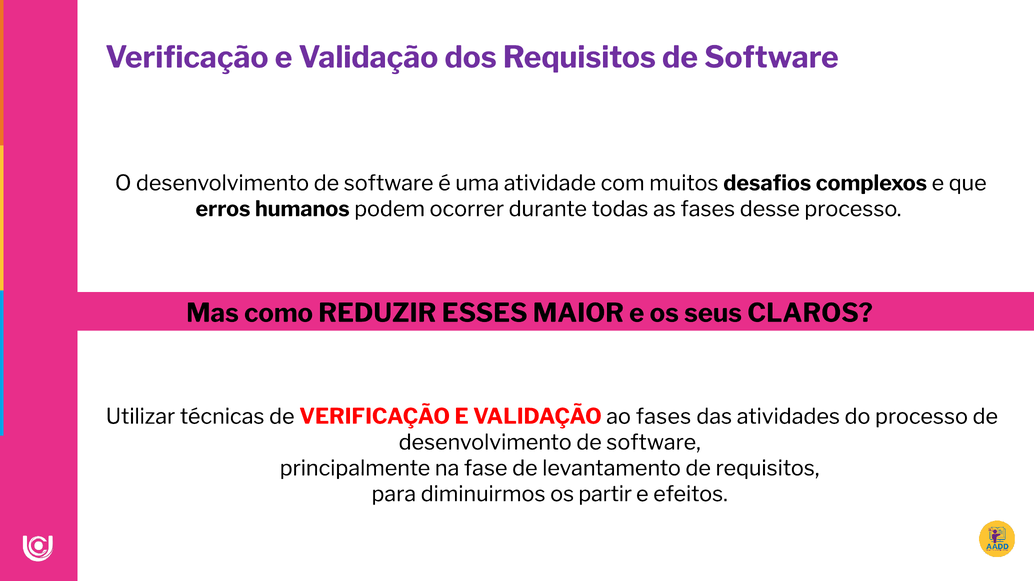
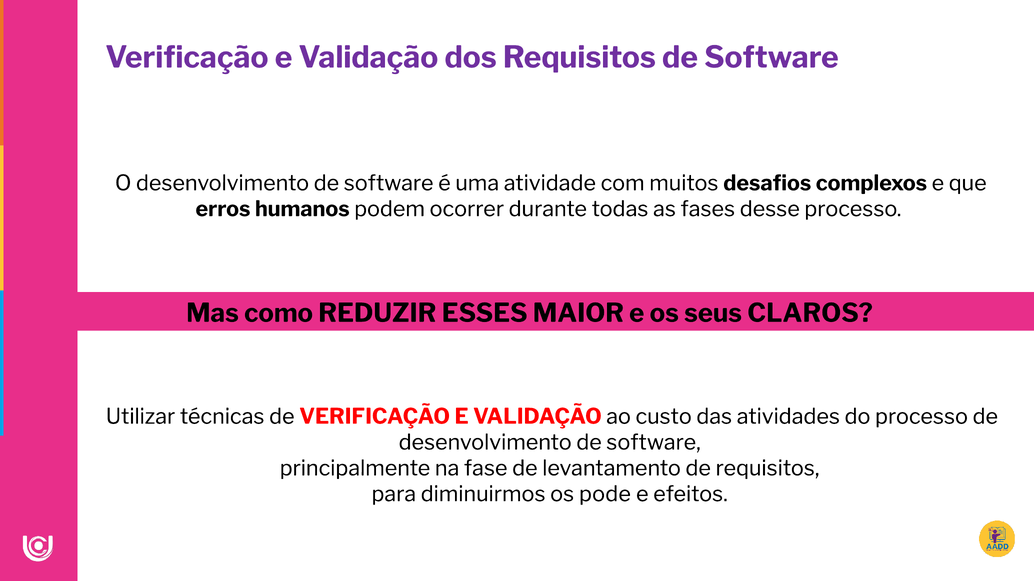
ao fases: fases -> custo
partir: partir -> pode
